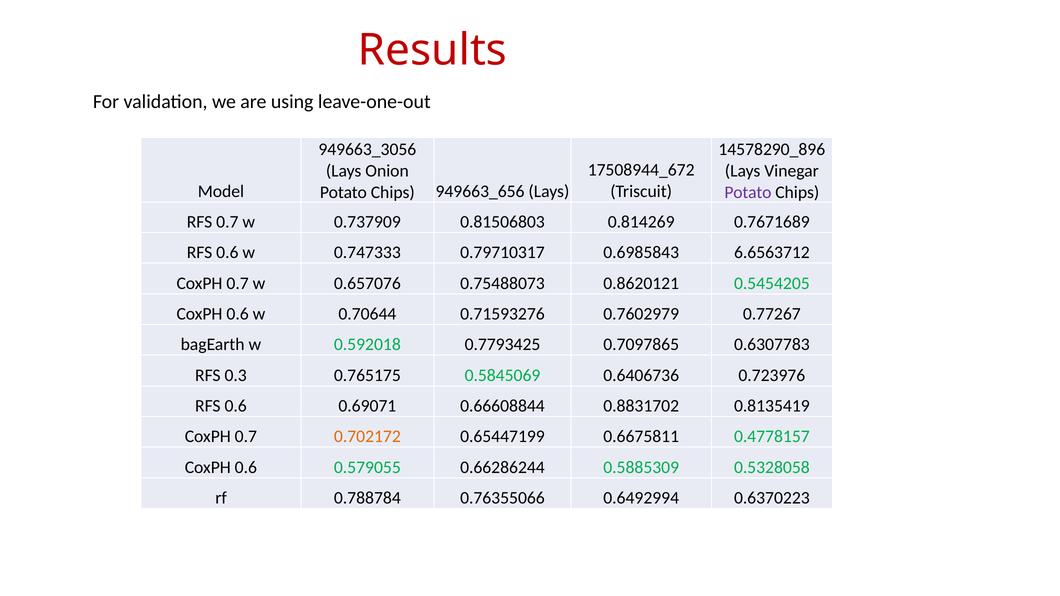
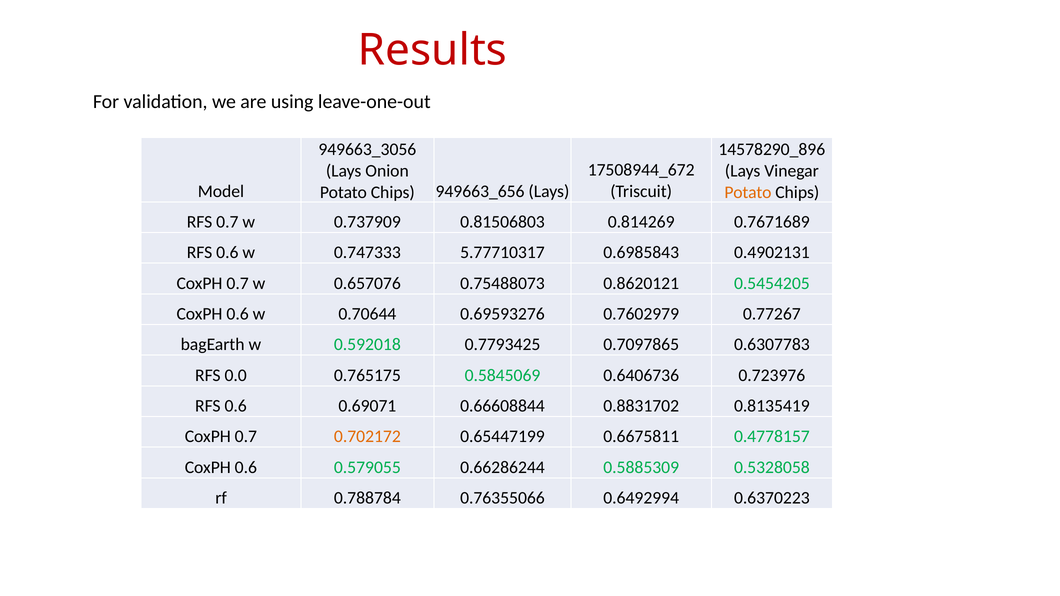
Potato at (748, 193) colour: purple -> orange
0.79710317: 0.79710317 -> 5.77710317
6.6563712: 6.6563712 -> 0.4902131
0.71593276: 0.71593276 -> 0.69593276
0.3: 0.3 -> 0.0
